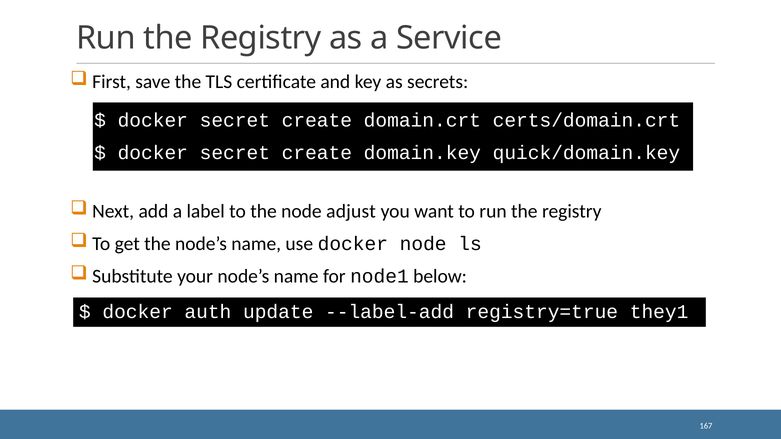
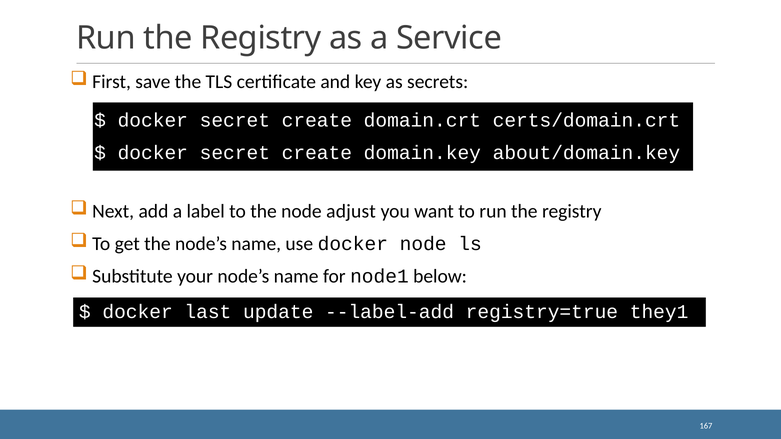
quick/domain.key: quick/domain.key -> about/domain.key
auth: auth -> last
